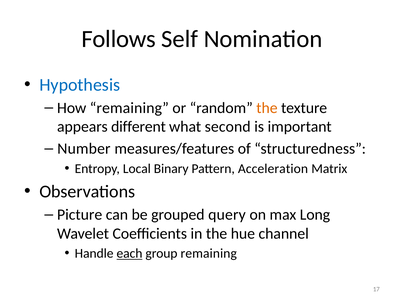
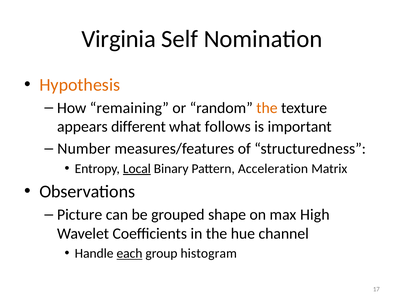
Follows: Follows -> Virginia
Hypothesis colour: blue -> orange
second: second -> follows
Local underline: none -> present
query: query -> shape
Long: Long -> High
group remaining: remaining -> histogram
